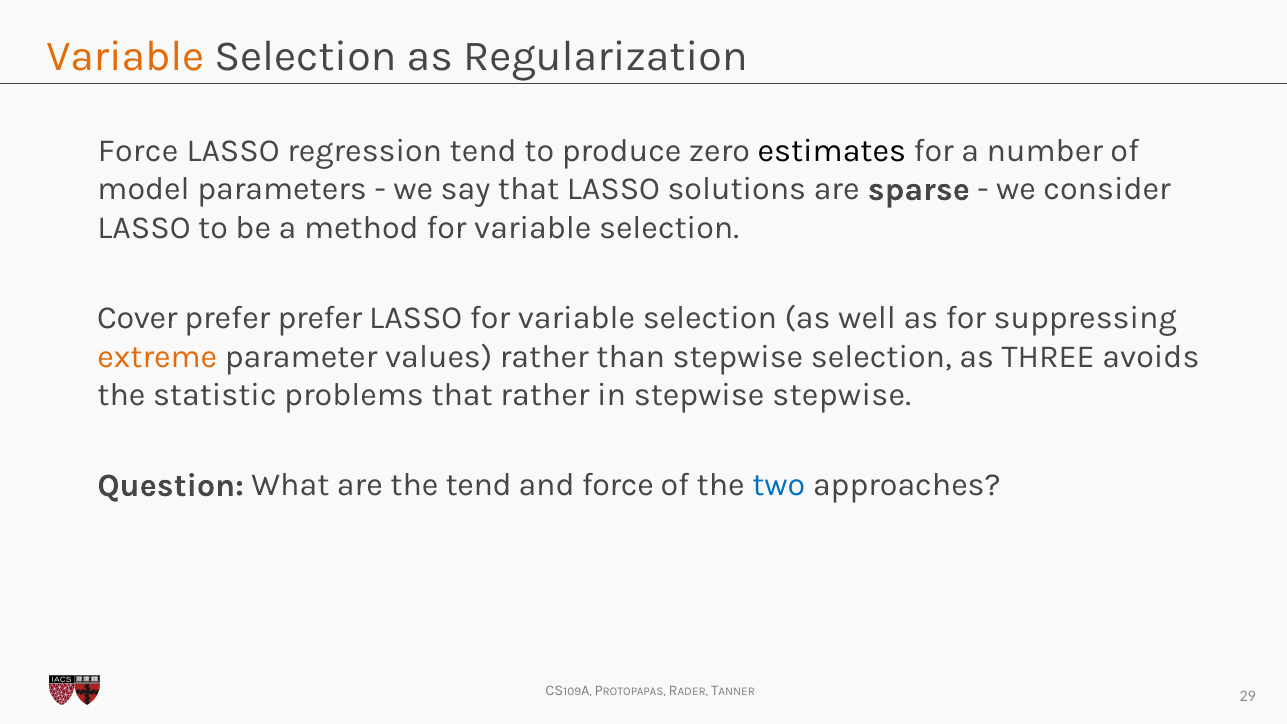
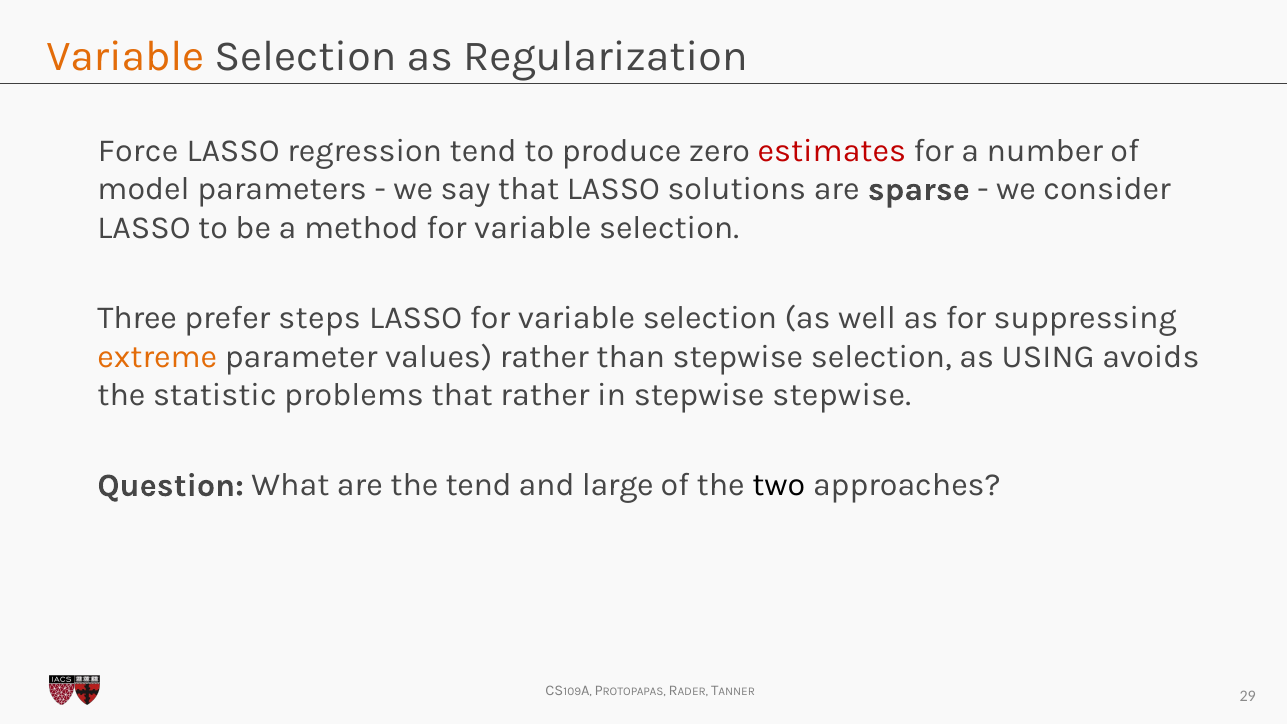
estimates colour: black -> red
Cover: Cover -> Three
prefer prefer: prefer -> steps
THREE: THREE -> USING
and force: force -> large
two colour: blue -> black
